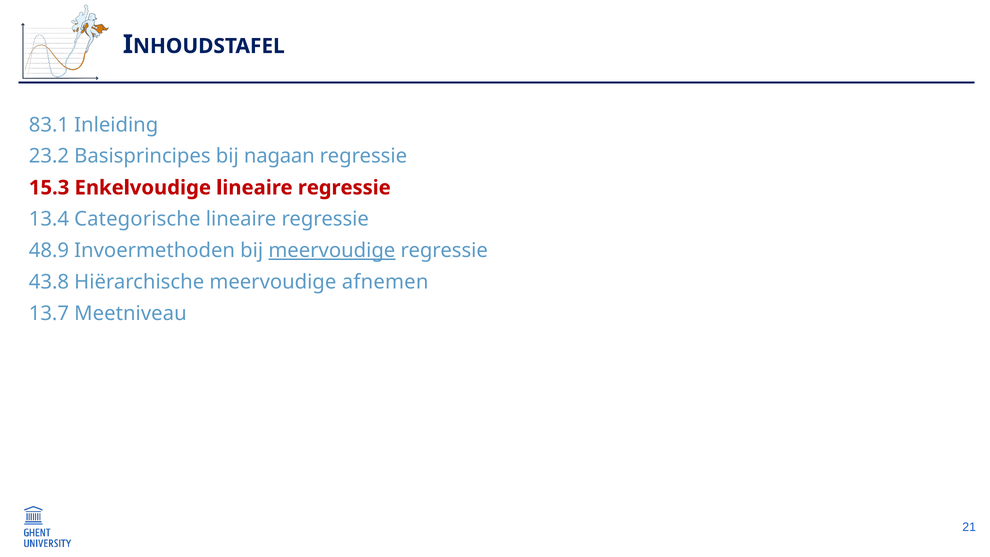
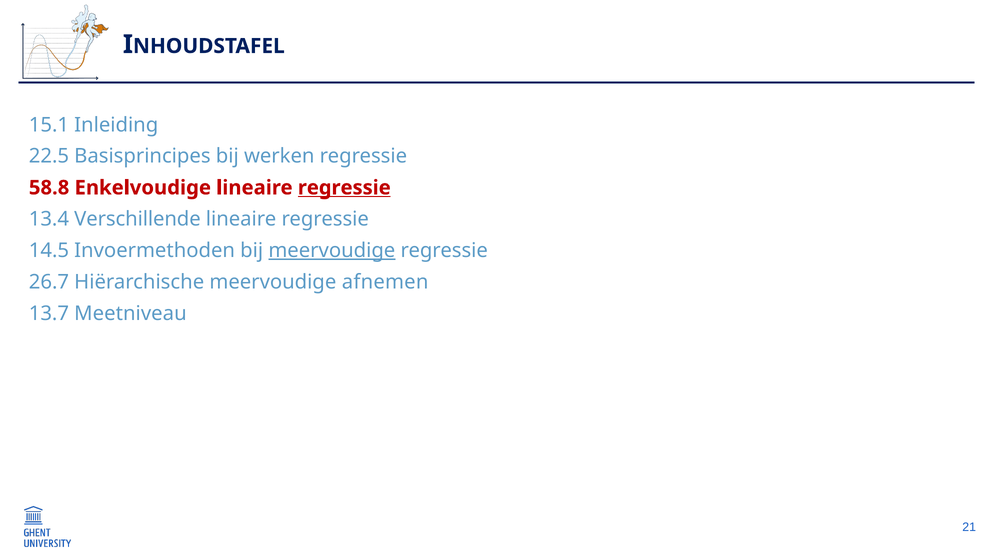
83.1: 83.1 -> 15.1
23.2: 23.2 -> 22.5
nagaan: nagaan -> werken
15.3: 15.3 -> 58.8
regressie at (344, 188) underline: none -> present
Categorische: Categorische -> Verschillende
48.9: 48.9 -> 14.5
43.8: 43.8 -> 26.7
